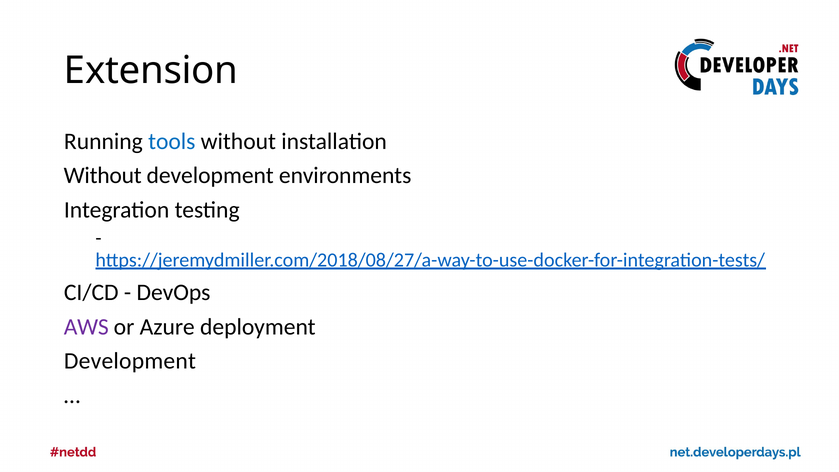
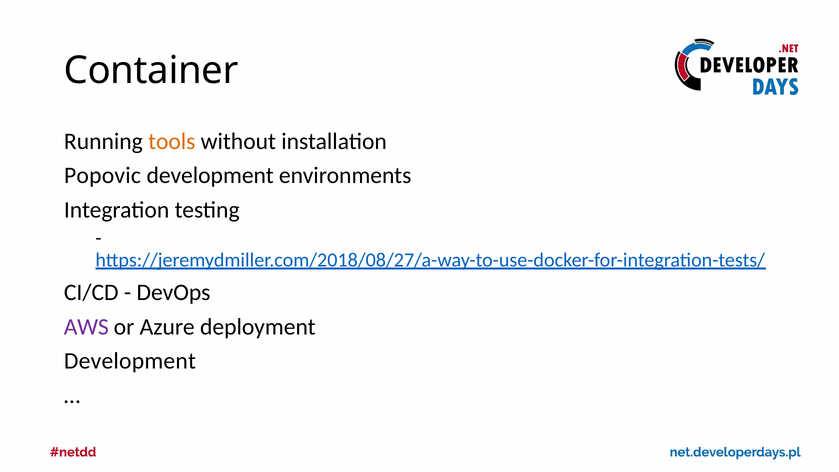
Extension: Extension -> Container
tools colour: blue -> orange
Without at (103, 176): Without -> Popovic
